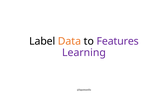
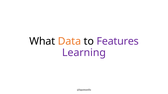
Label: Label -> What
